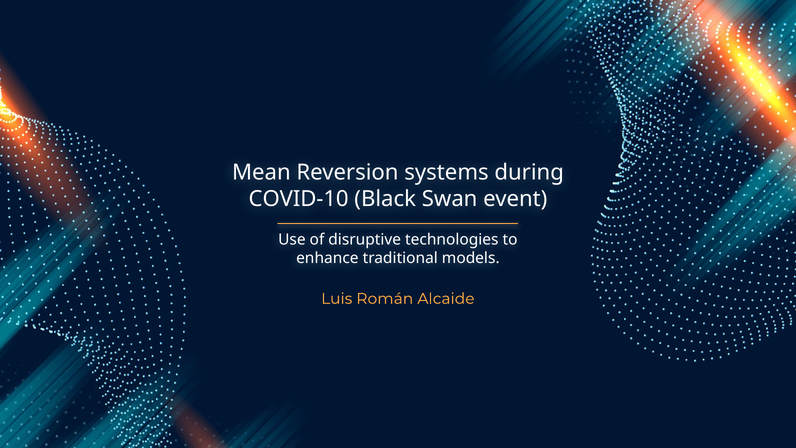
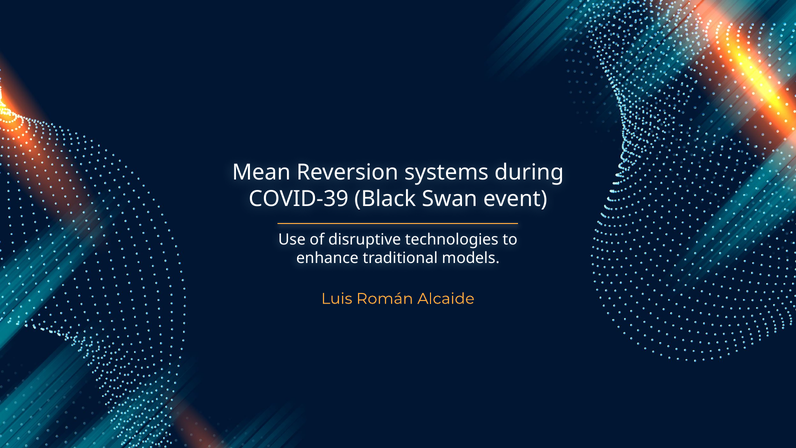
COVID-10: COVID-10 -> COVID-39
